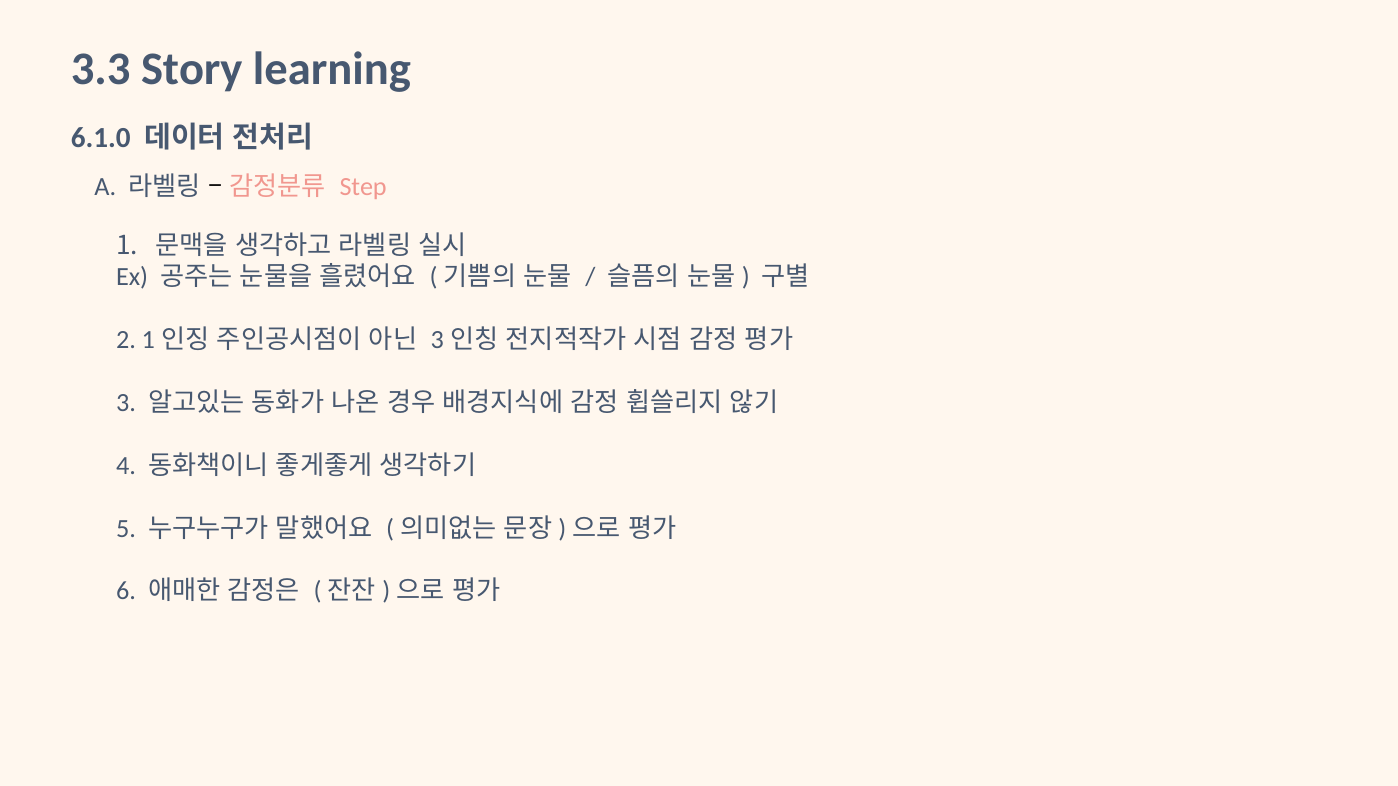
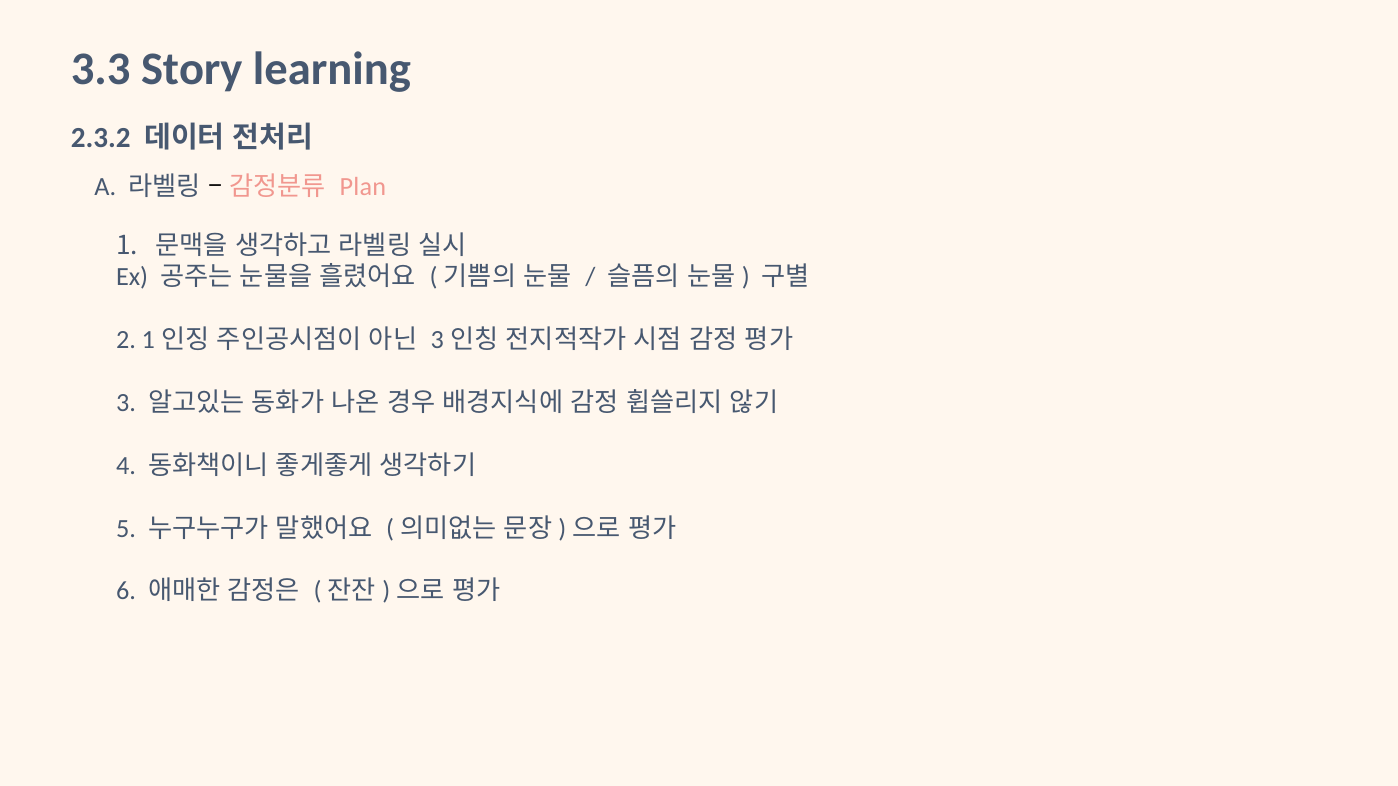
6.1.0: 6.1.0 -> 2.3.2
Step: Step -> Plan
